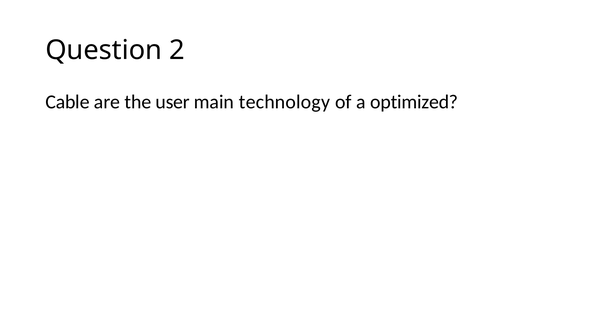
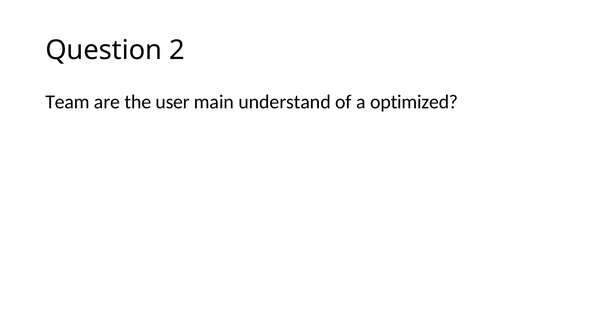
Cable: Cable -> Team
technology: technology -> understand
